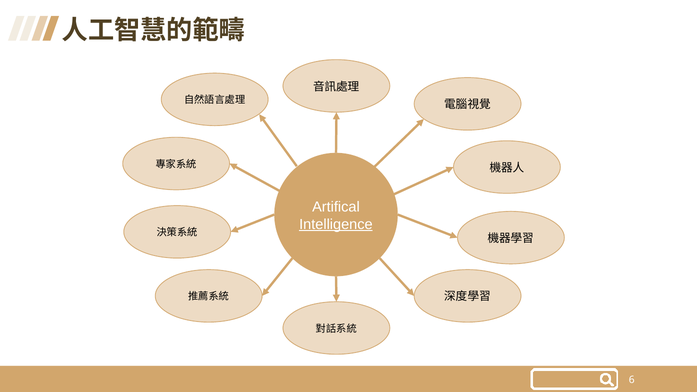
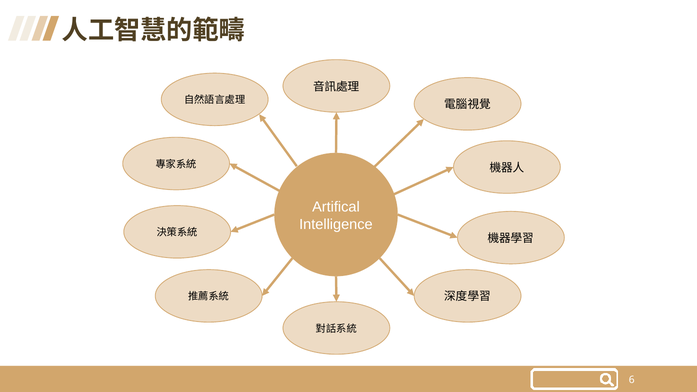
Intelligence underline: present -> none
